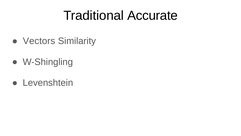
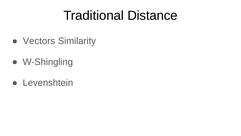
Accurate: Accurate -> Distance
